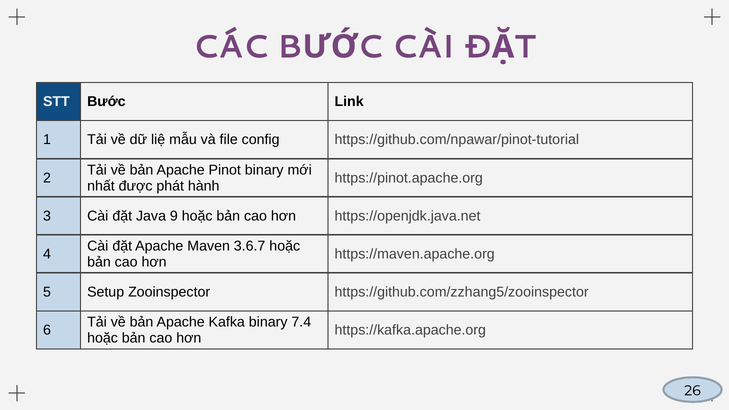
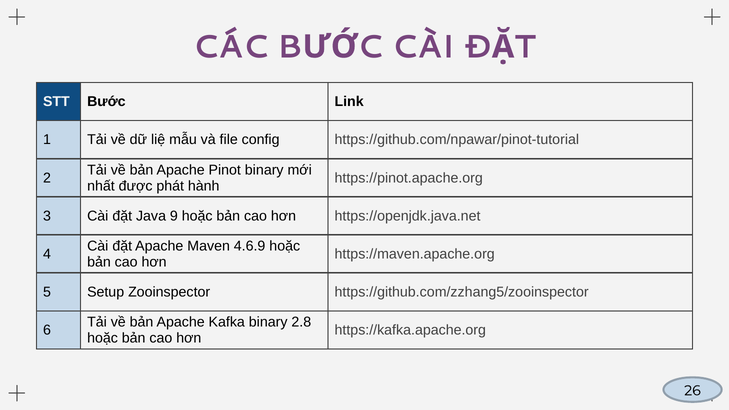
3.6.7: 3.6.7 -> 4.6.9
7.4: 7.4 -> 2.8
